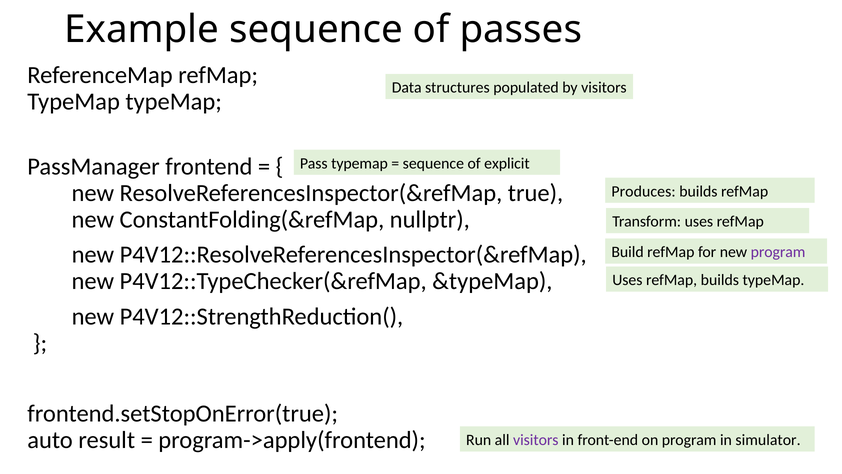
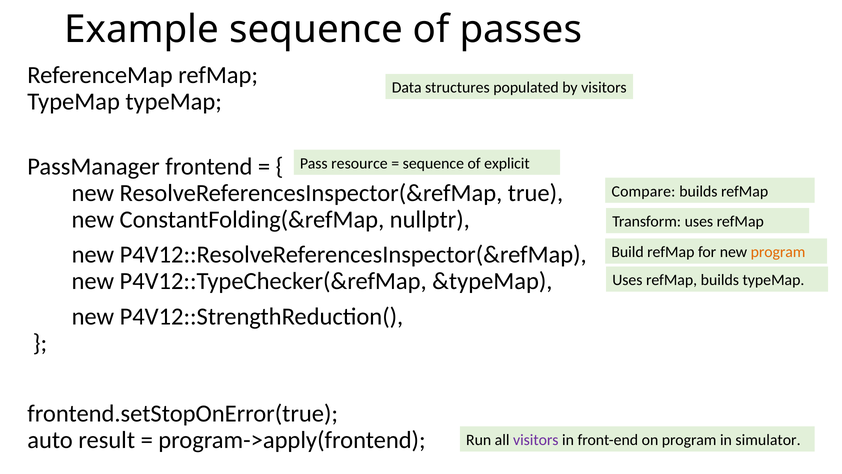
Pass typemap: typemap -> resource
Produces: Produces -> Compare
program at (778, 252) colour: purple -> orange
